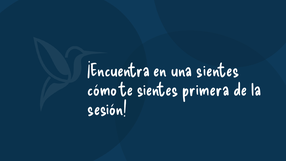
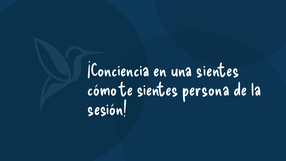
¡Encuentra: ¡Encuentra -> ¡Conciencia
primera: primera -> persona
